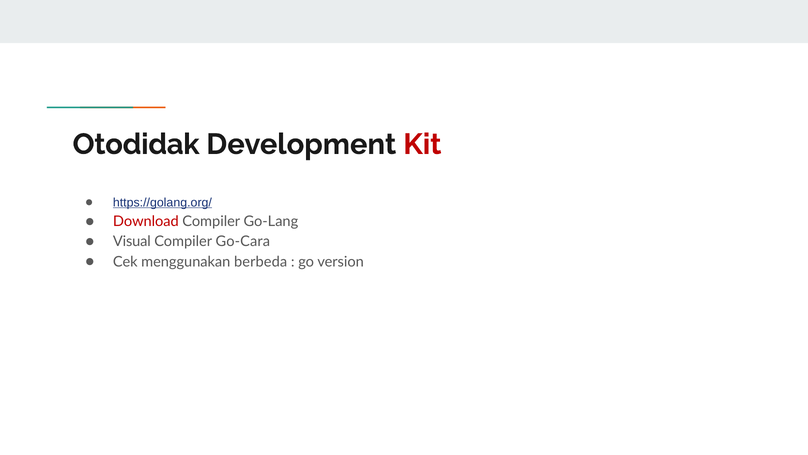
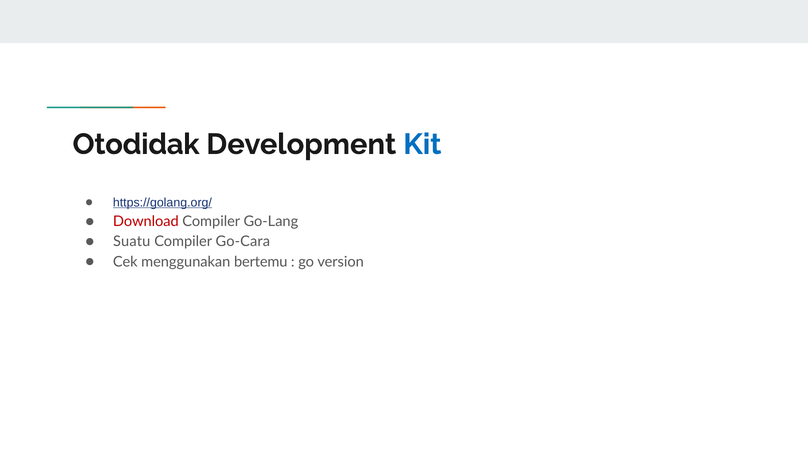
Kit colour: red -> blue
Visual: Visual -> Suatu
berbeda: berbeda -> bertemu
